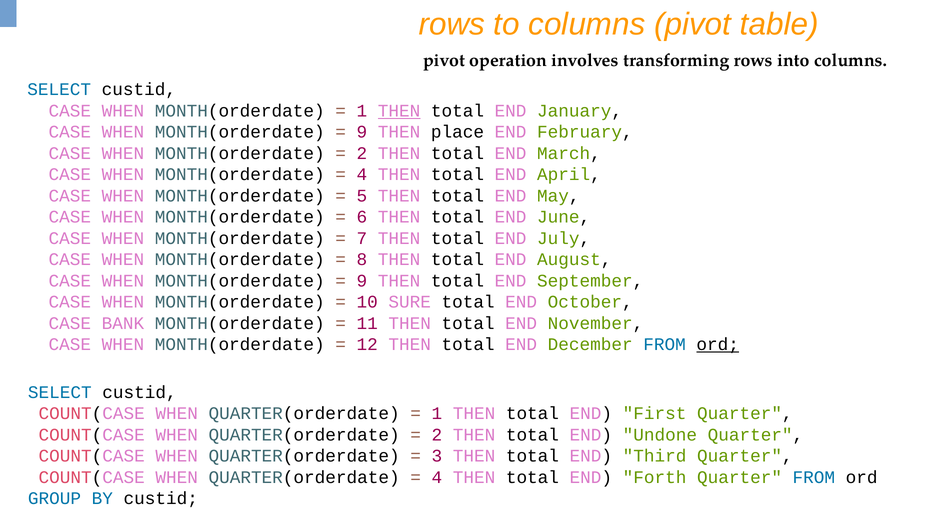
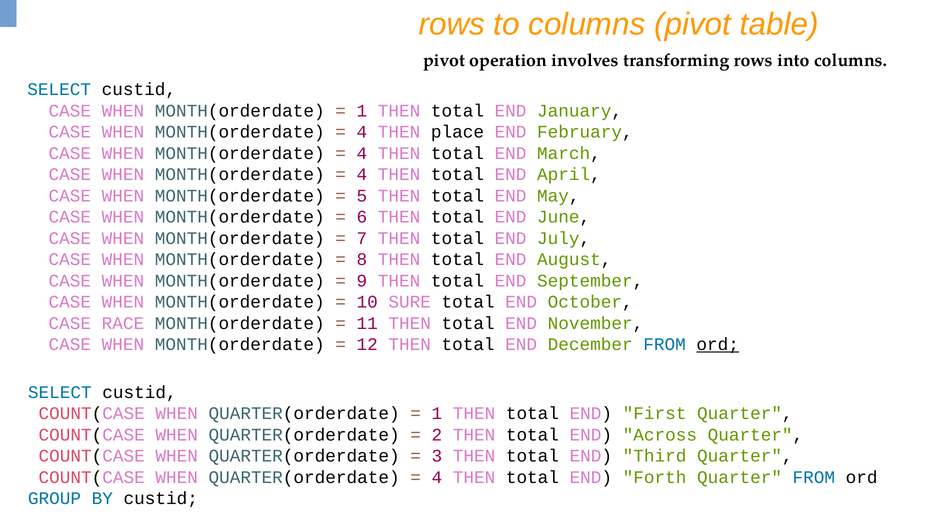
THEN at (399, 111) underline: present -> none
9 at (362, 132): 9 -> 4
2 at (362, 153): 2 -> 4
BANK: BANK -> RACE
Undone: Undone -> Across
